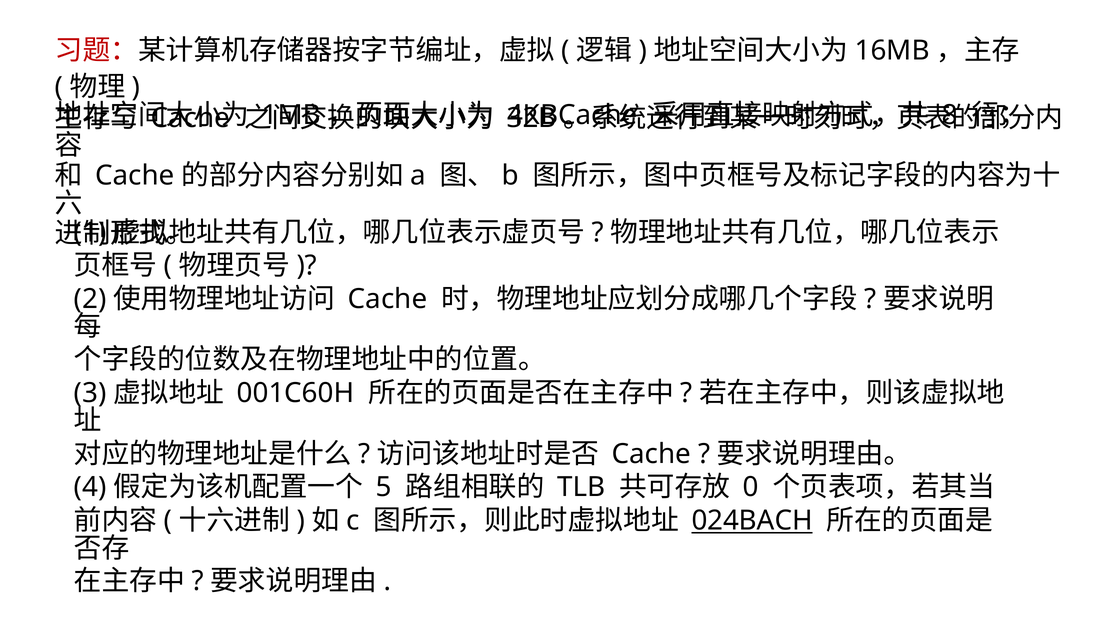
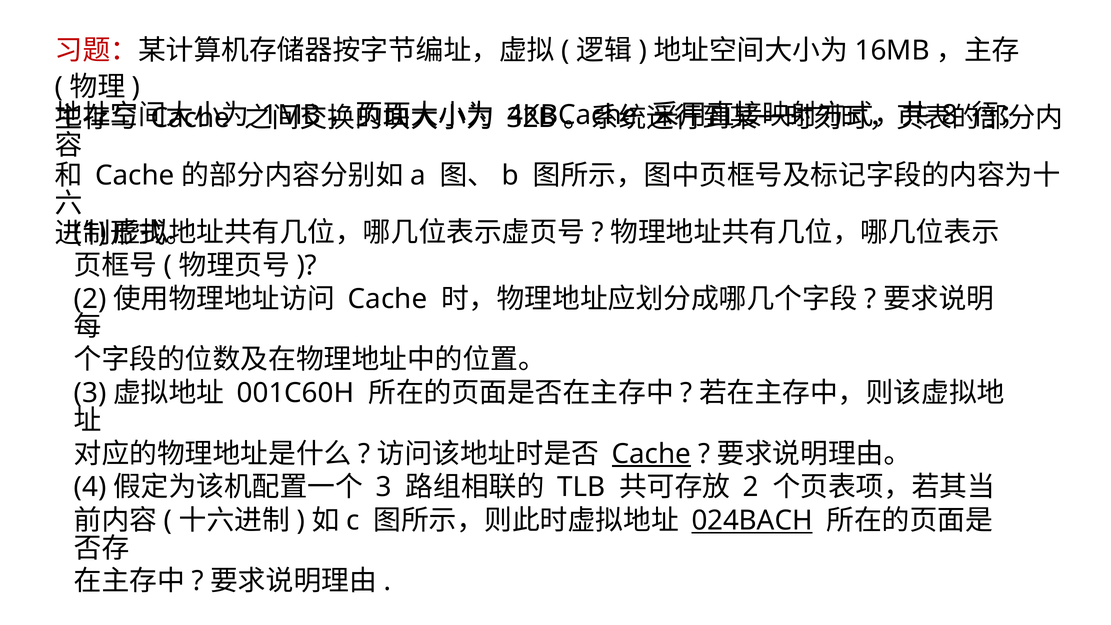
Cache at (651, 454) underline: none -> present
5 at (384, 487): 5 -> 3
0 at (751, 487): 0 -> 2
